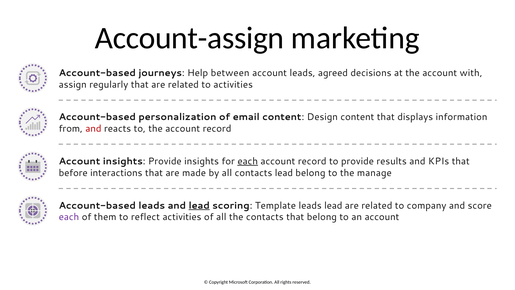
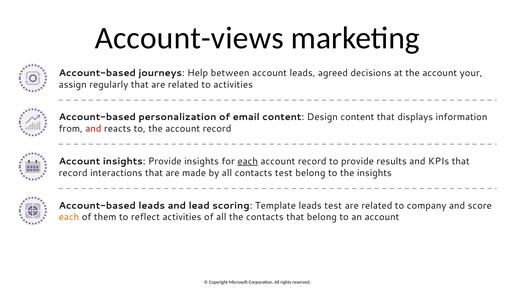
Account-assign: Account-assign -> Account-views
with: with -> your
before at (73, 173): before -> record
contacts lead: lead -> test
the manage: manage -> insights
lead at (199, 205) underline: present -> none
leads lead: lead -> test
each at (69, 217) colour: purple -> orange
